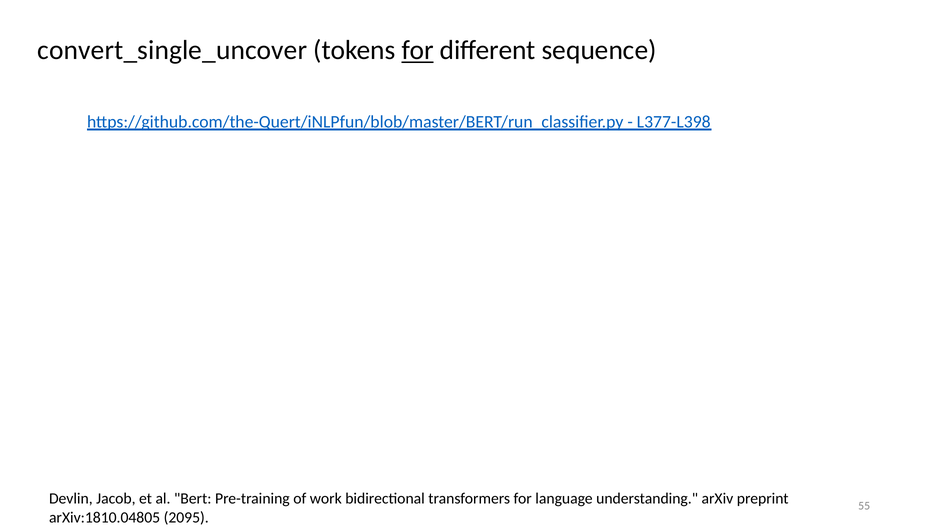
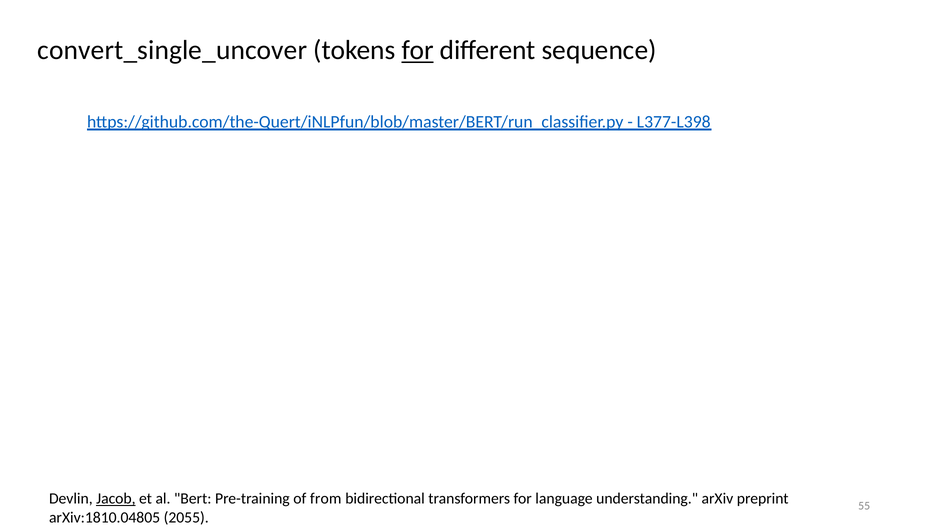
Jacob underline: none -> present
work: work -> from
2095: 2095 -> 2055
